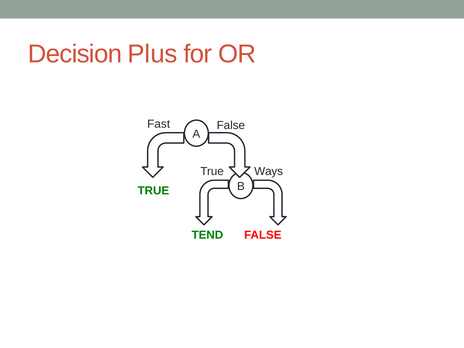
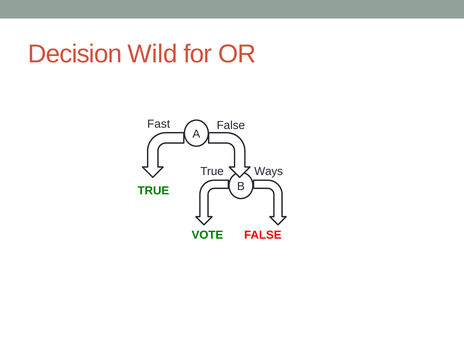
Plus: Plus -> Wild
TEND: TEND -> VOTE
